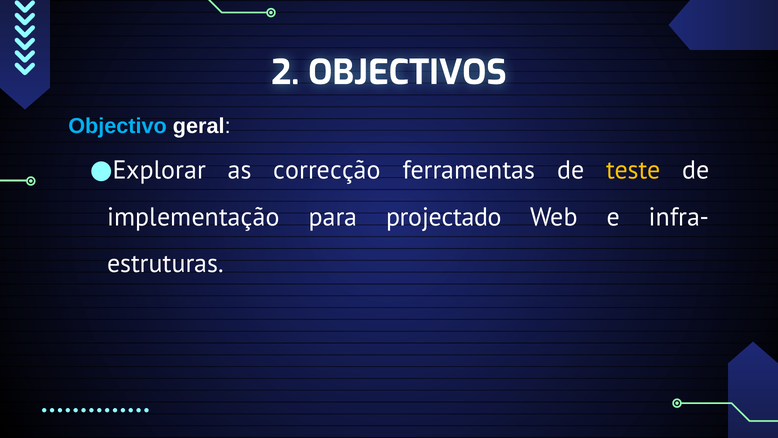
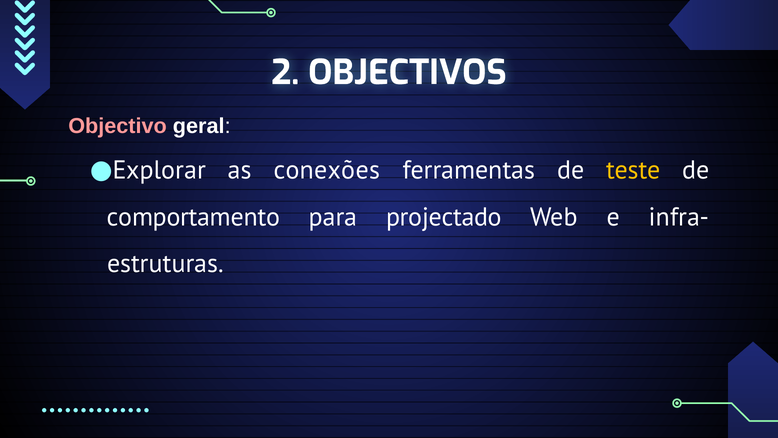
Objectivo colour: light blue -> pink
correcção: correcção -> conexões
implementação: implementação -> comportamento
